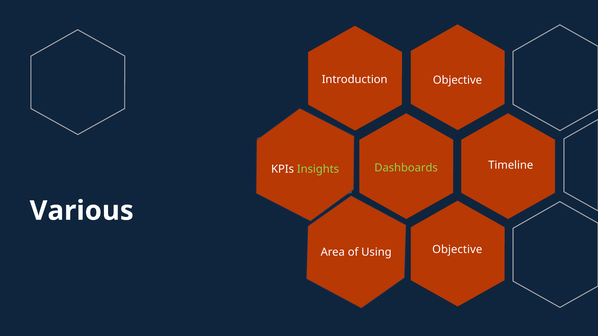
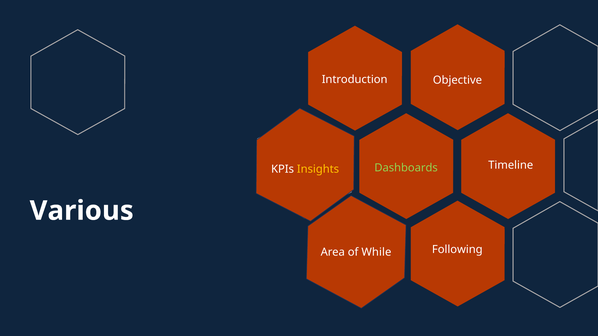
Insights colour: light green -> yellow
Objective at (457, 250): Objective -> Following
Using: Using -> While
